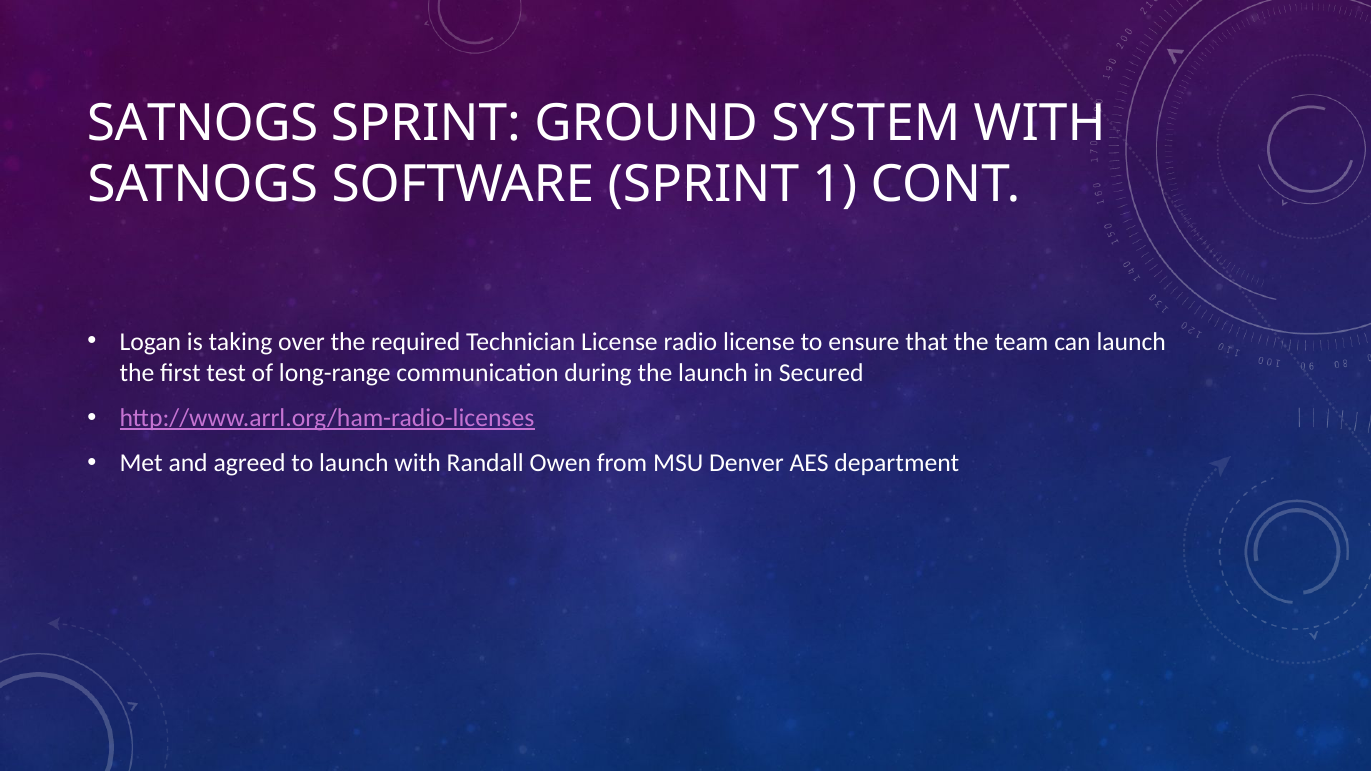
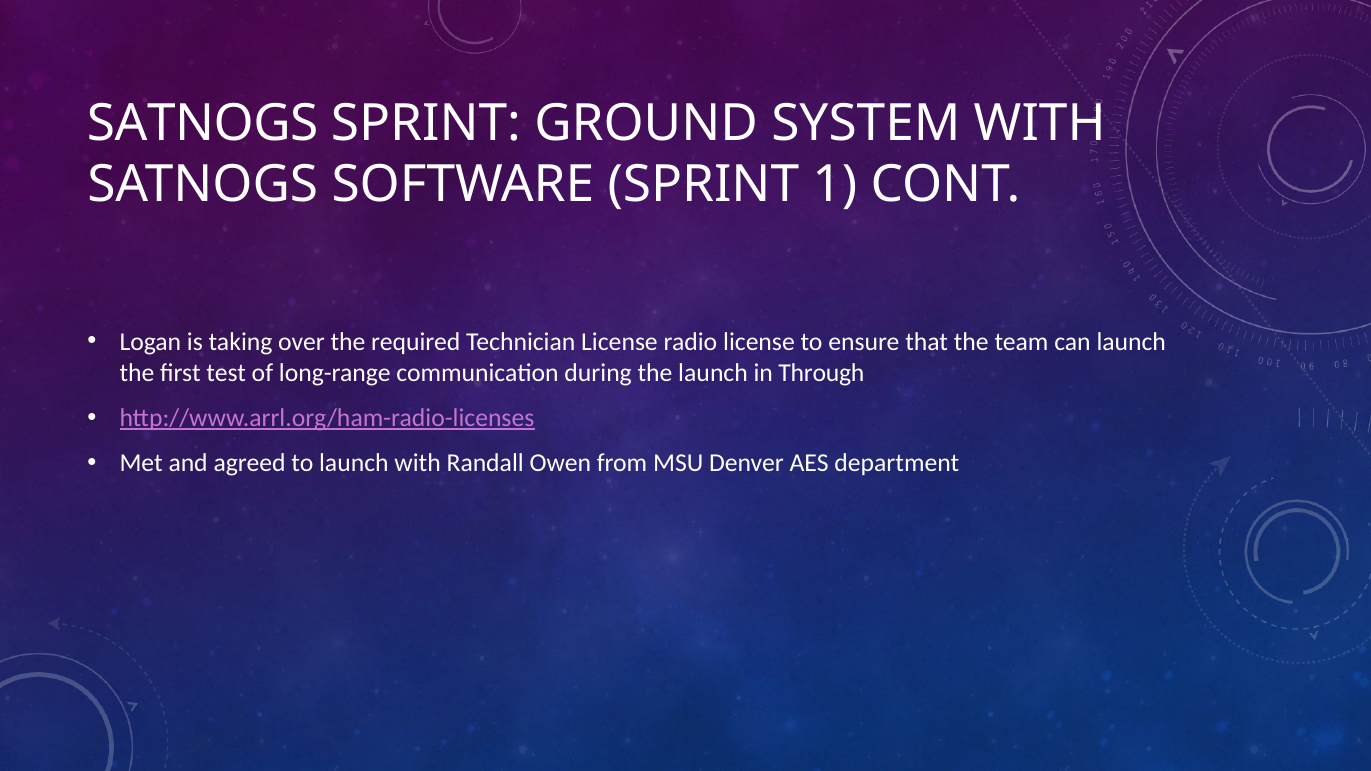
Secured: Secured -> Through
